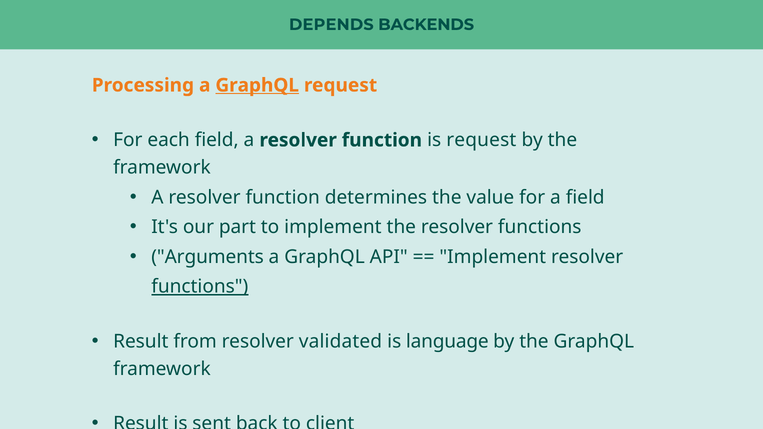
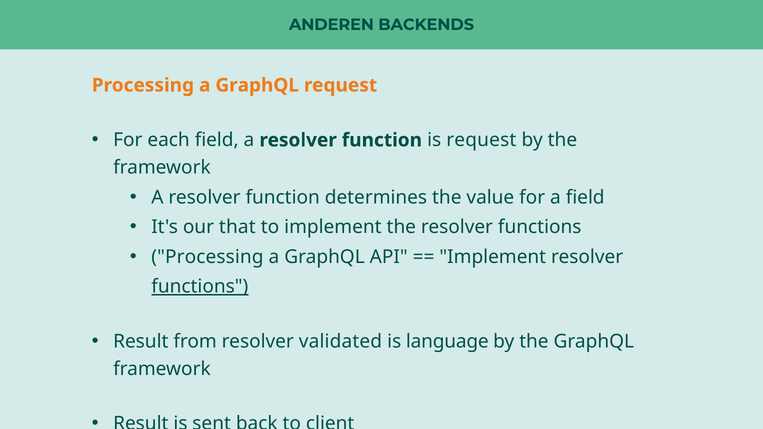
DEPENDS: DEPENDS -> ANDEREN
GraphQL at (257, 85) underline: present -> none
part: part -> that
Arguments at (208, 257): Arguments -> Processing
